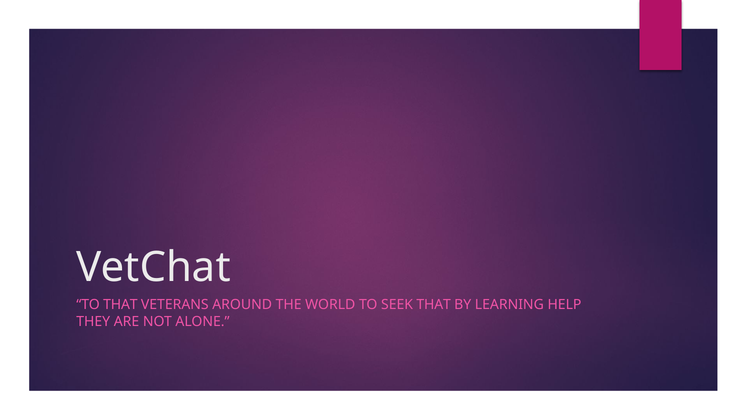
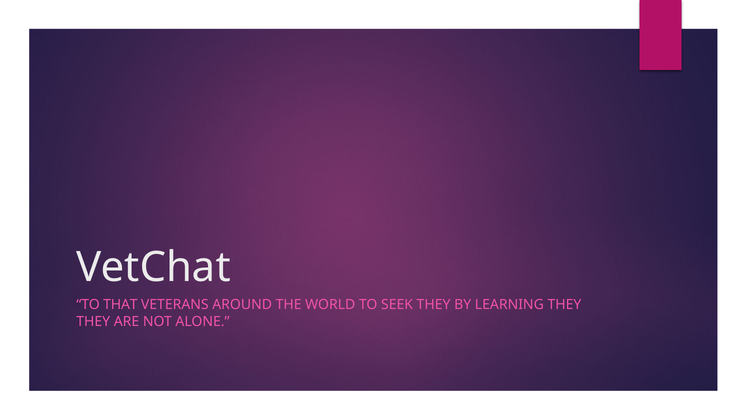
SEEK THAT: THAT -> THEY
LEARNING HELP: HELP -> THEY
